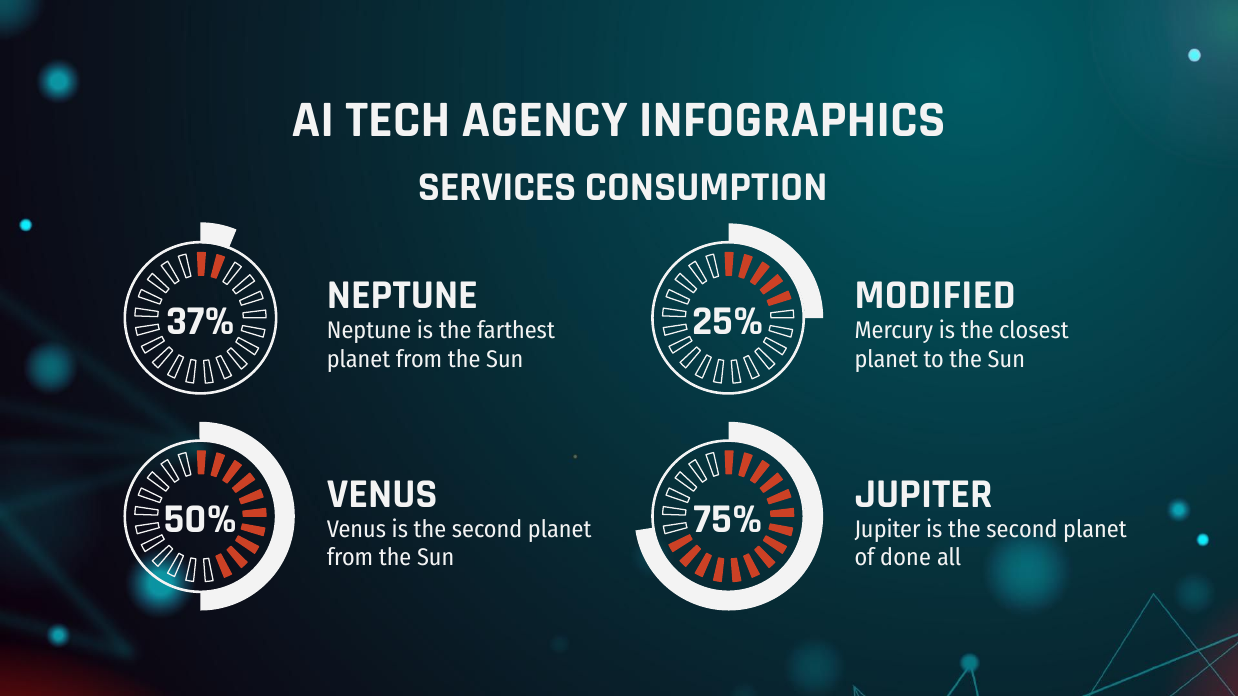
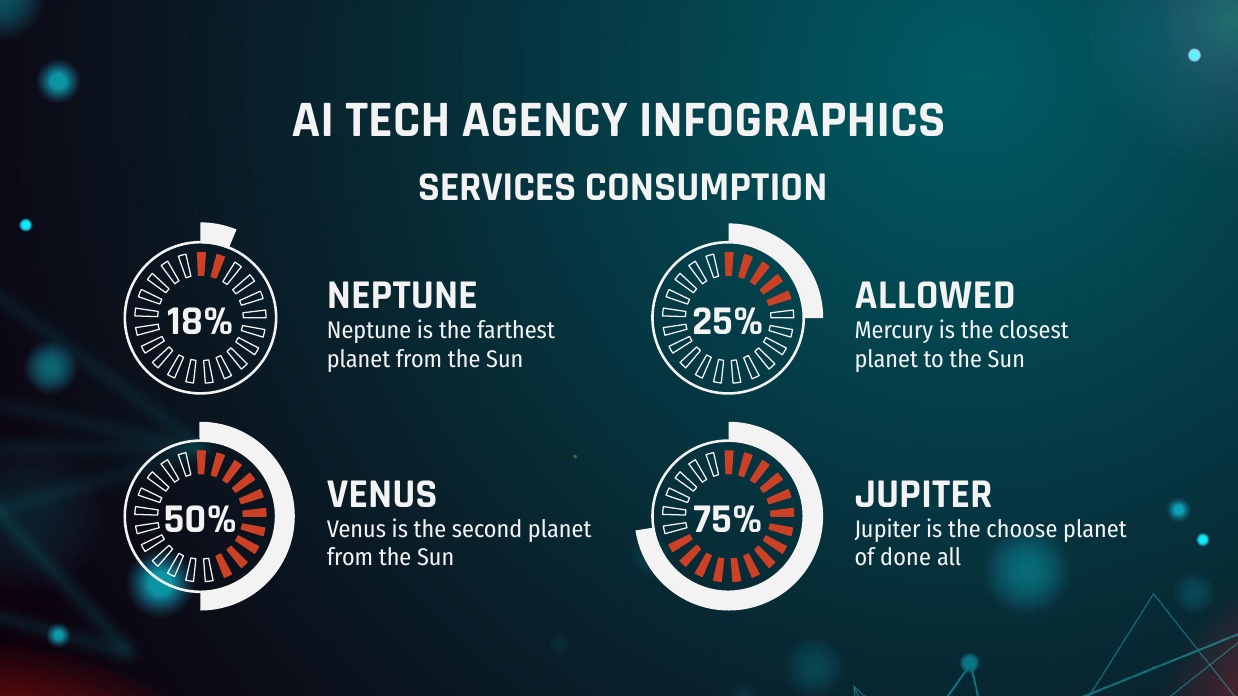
MODIFIED: MODIFIED -> ALLOWED
37%: 37% -> 18%
Jupiter is the second: second -> choose
